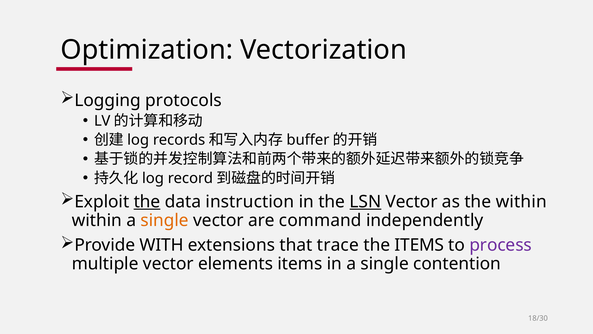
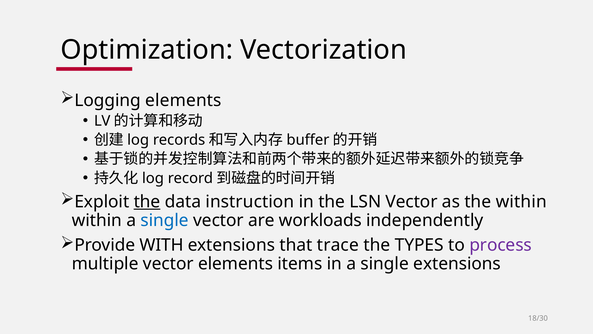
Logging protocols: protocols -> elements
LSN underline: present -> none
single at (165, 220) colour: orange -> blue
command: command -> workloads
the ITEMS: ITEMS -> TYPES
single contention: contention -> extensions
